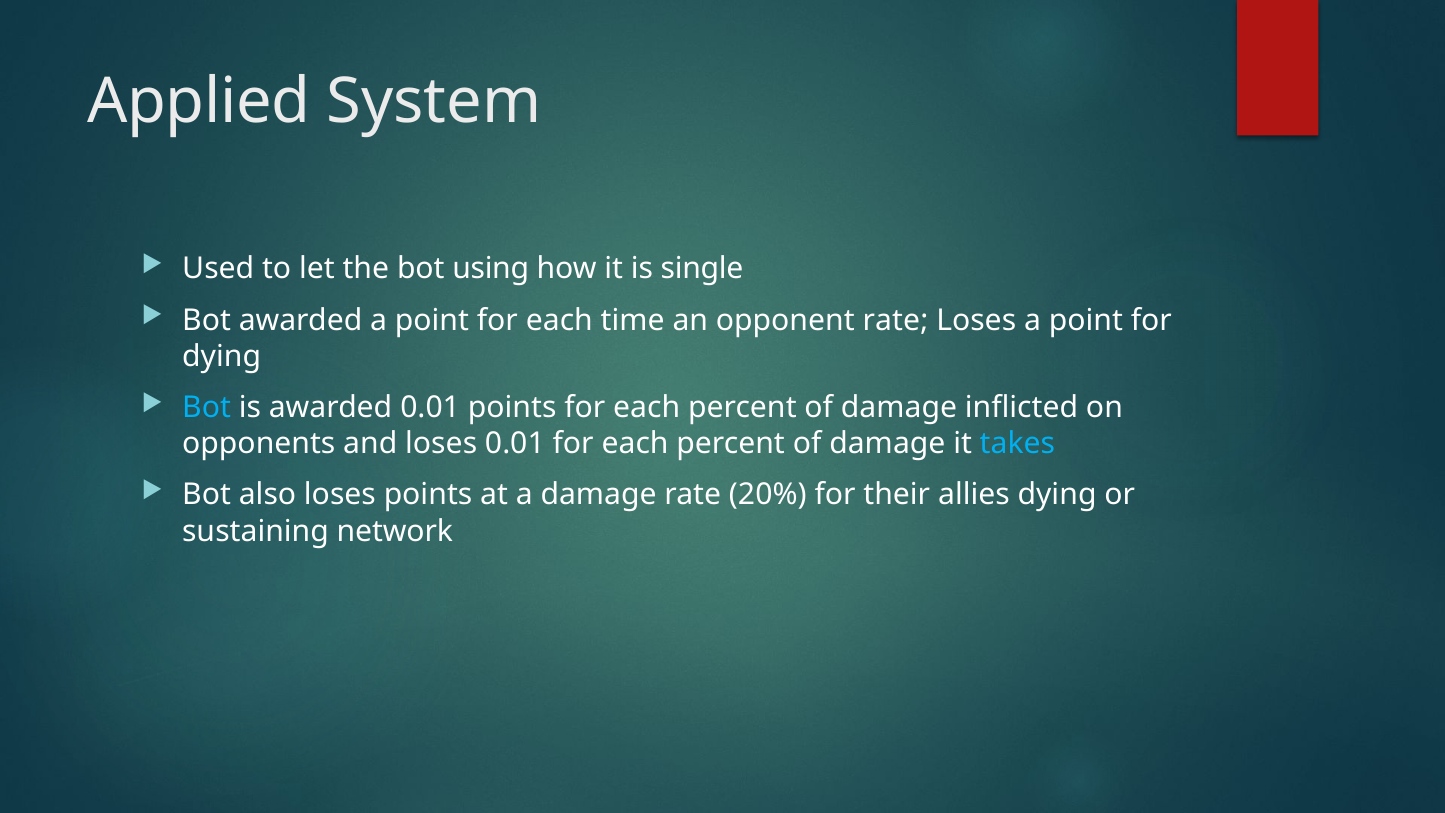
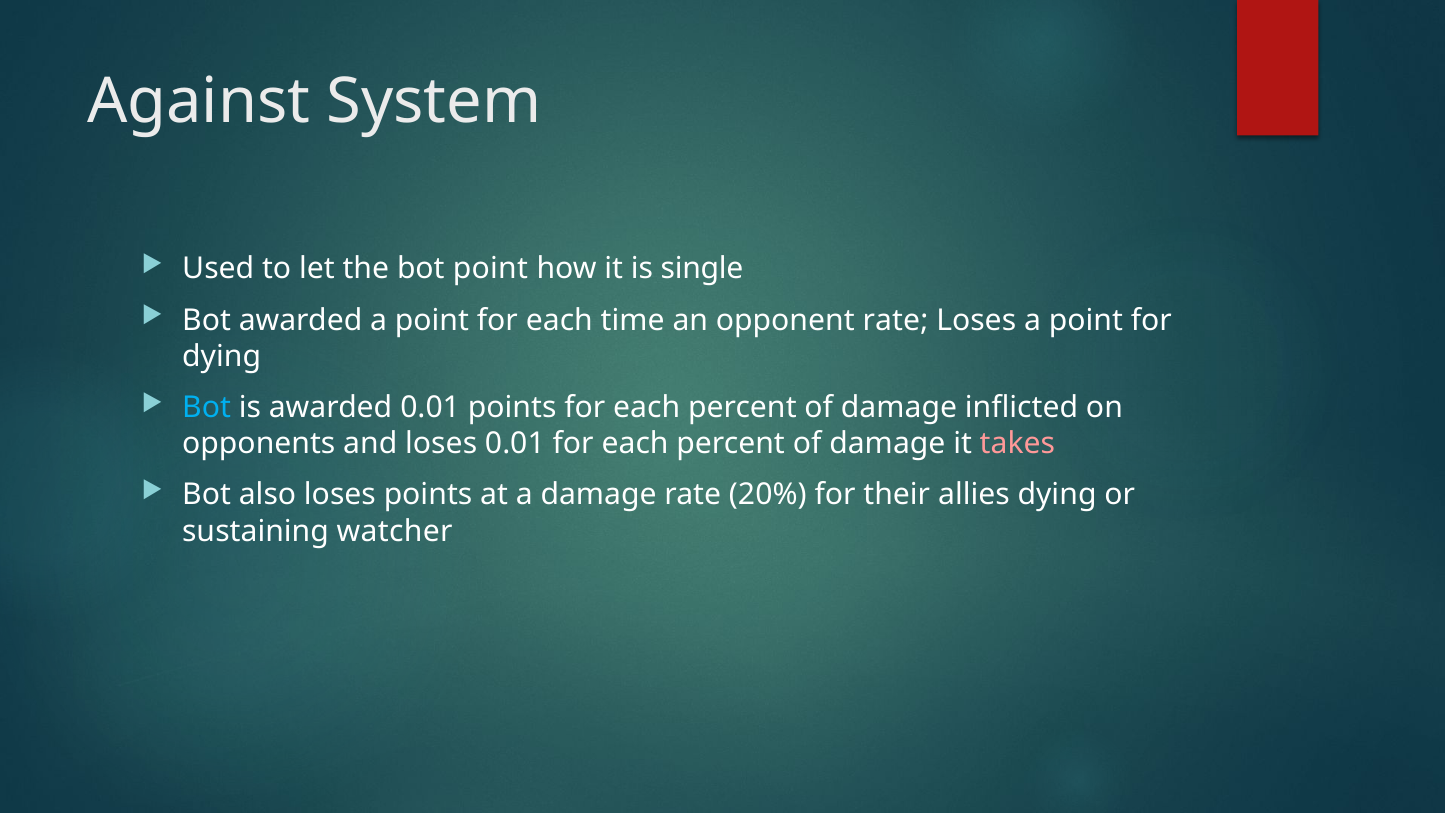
Applied: Applied -> Against
bot using: using -> point
takes colour: light blue -> pink
network: network -> watcher
